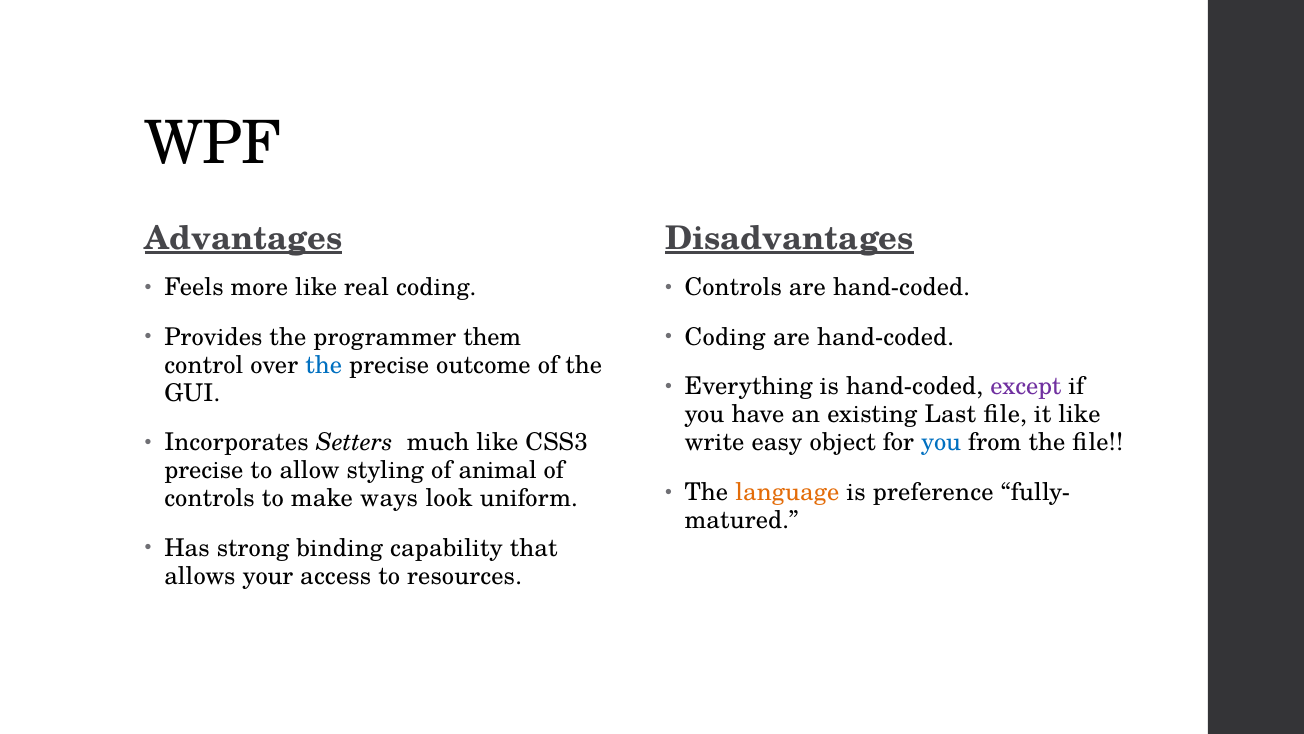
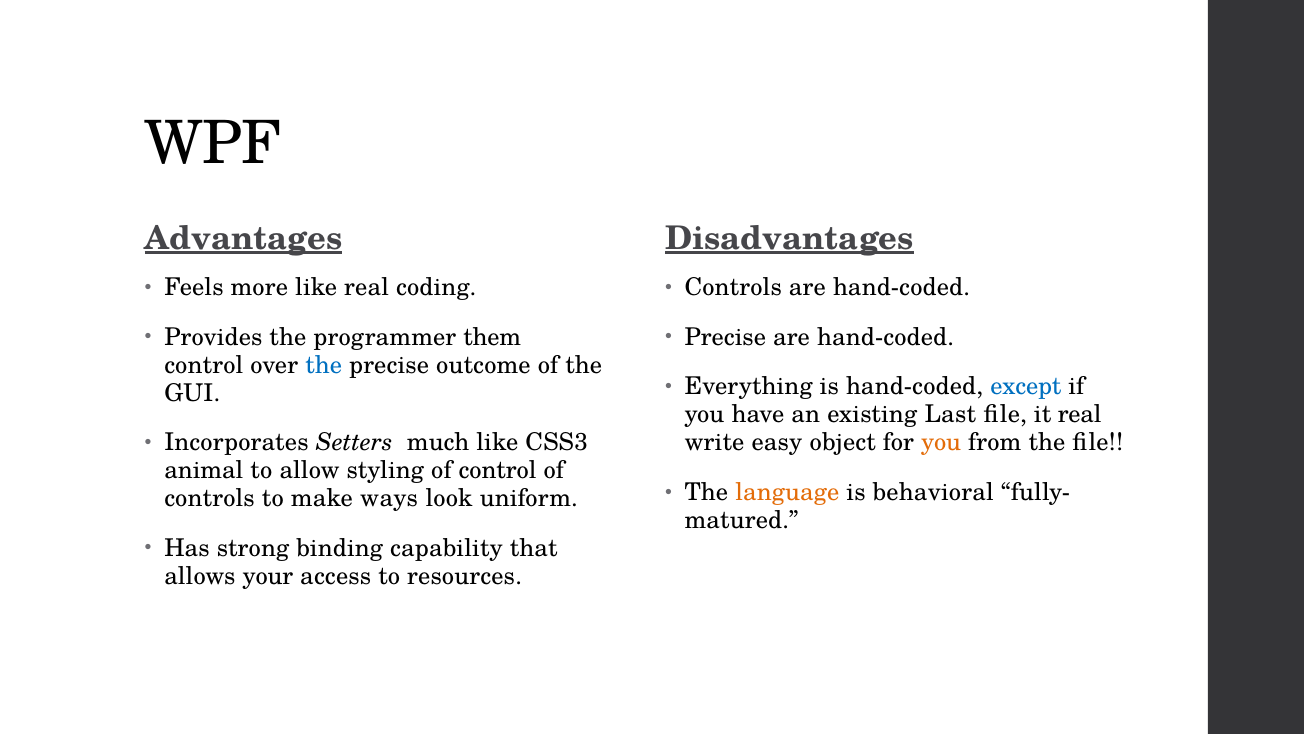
Coding at (725, 337): Coding -> Precise
except colour: purple -> blue
it like: like -> real
you at (941, 442) colour: blue -> orange
precise at (204, 470): precise -> animal
of animal: animal -> control
preference: preference -> behavioral
